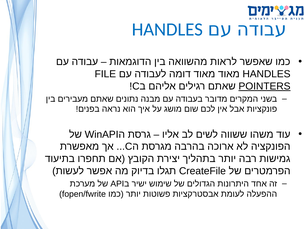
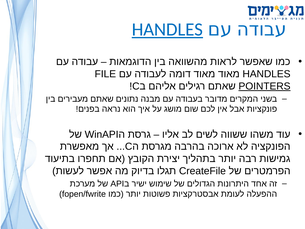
HANDLES at (167, 30) underline: none -> present
